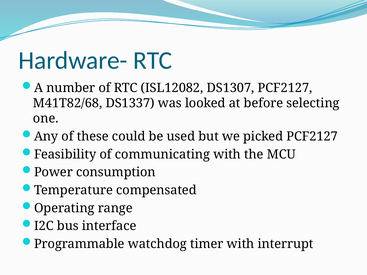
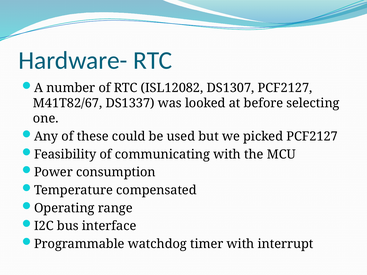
M41T82/68: M41T82/68 -> M41T82/67
